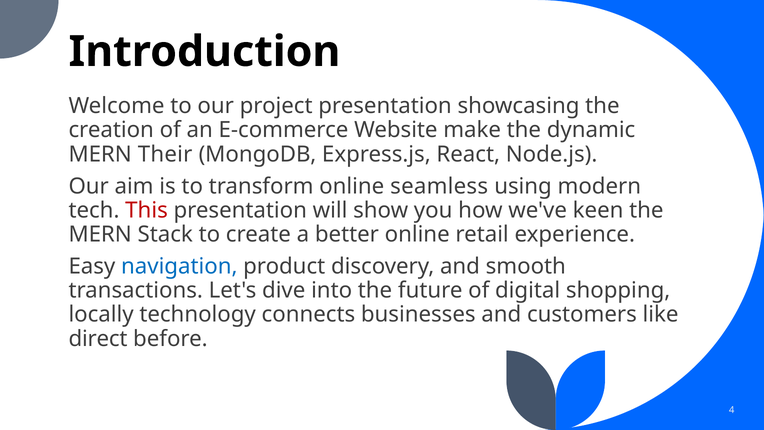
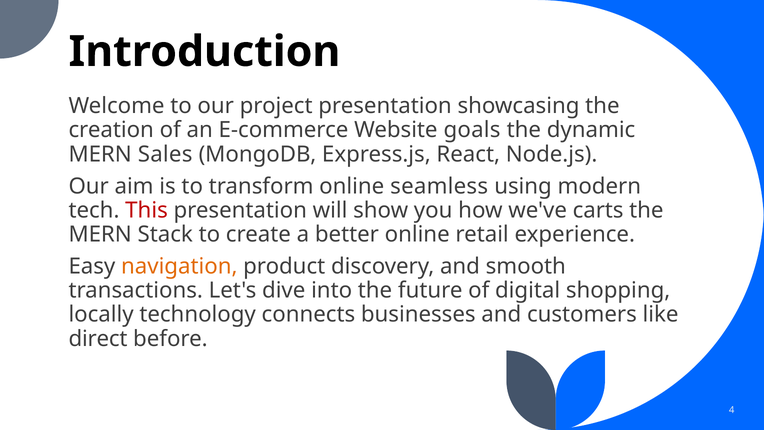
make: make -> goals
Their: Their -> Sales
keen: keen -> carts
navigation colour: blue -> orange
